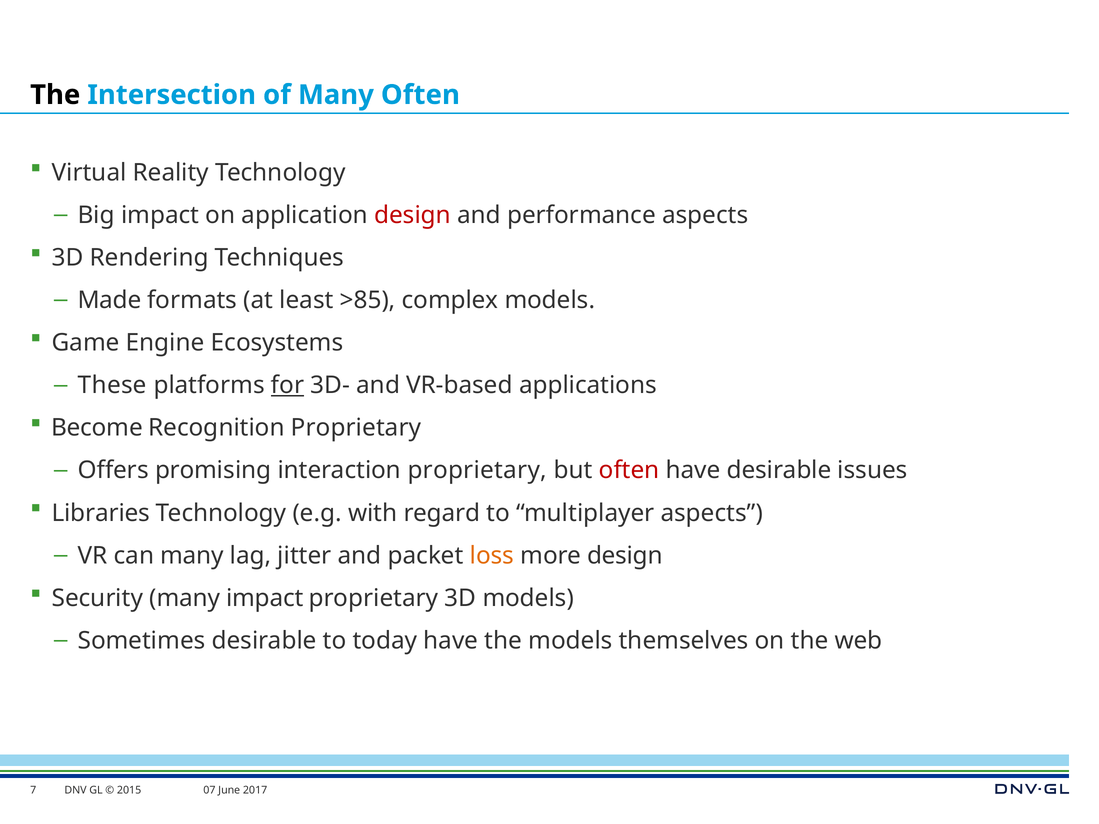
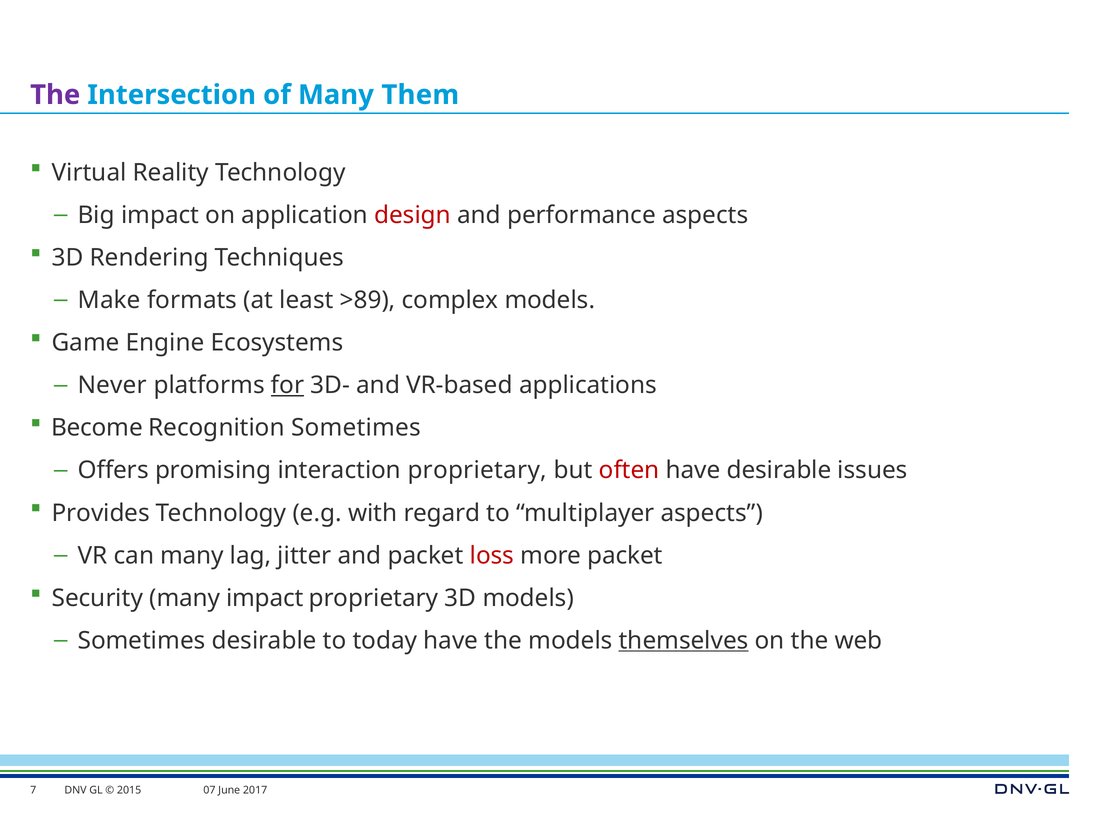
The at (55, 95) colour: black -> purple
Many Often: Often -> Them
Made: Made -> Make
>85: >85 -> >89
These: These -> Never
Recognition Proprietary: Proprietary -> Sometimes
Libraries: Libraries -> Provides
loss colour: orange -> red
more design: design -> packet
themselves underline: none -> present
